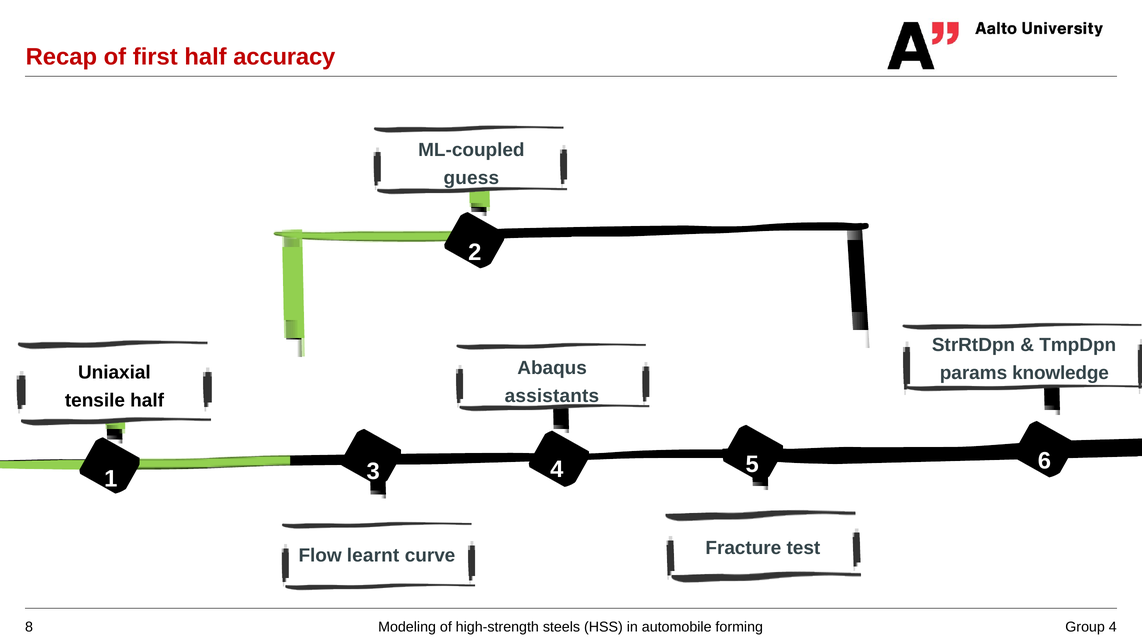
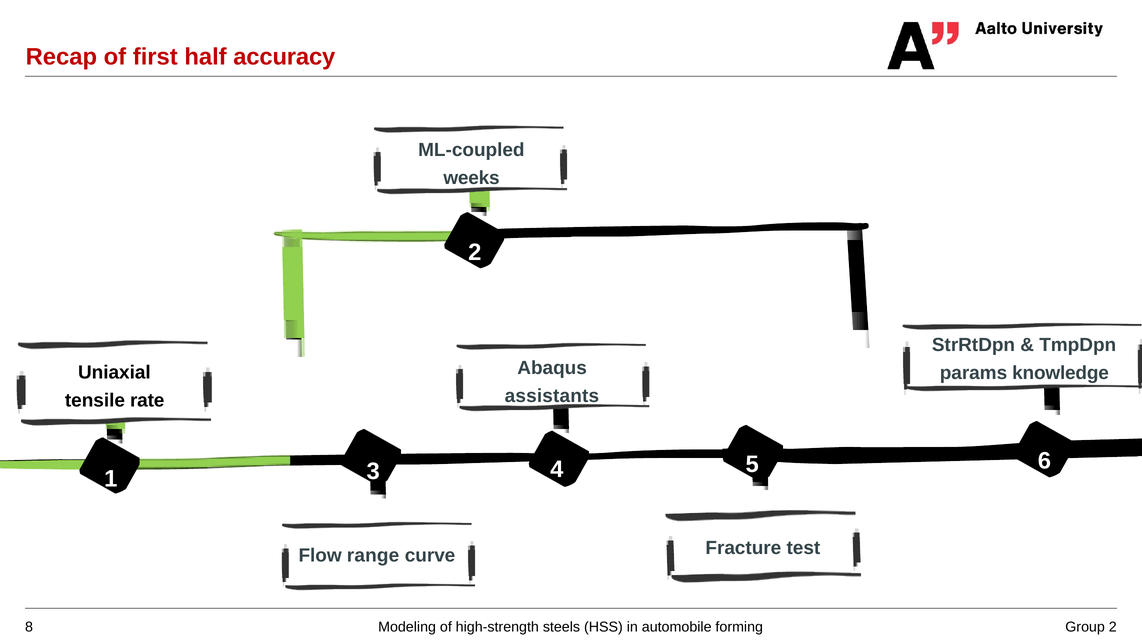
guess: guess -> weeks
tensile half: half -> rate
learnt: learnt -> range
4 at (1113, 628): 4 -> 2
